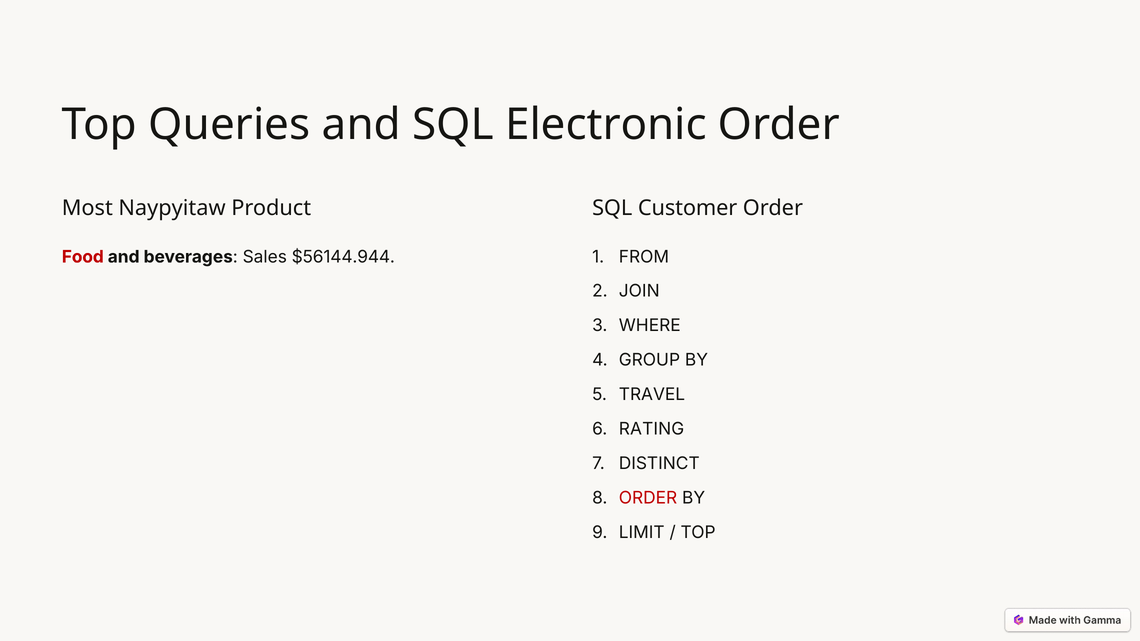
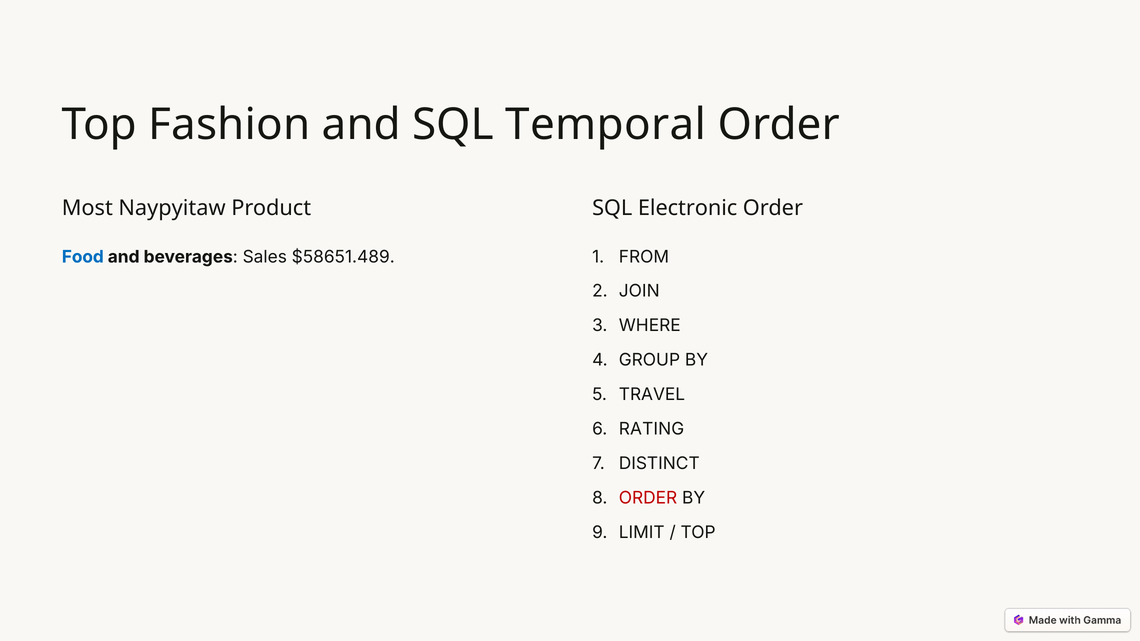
Queries: Queries -> Fashion
Electronic: Electronic -> Temporal
Customer: Customer -> Electronic
Food colour: red -> blue
$56144.944: $56144.944 -> $58651.489
